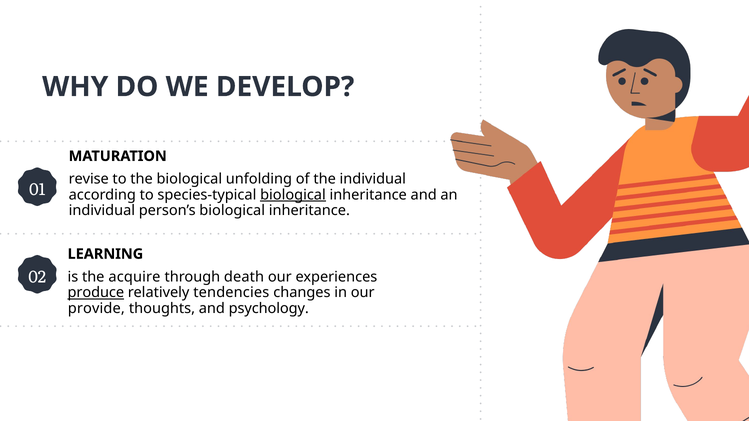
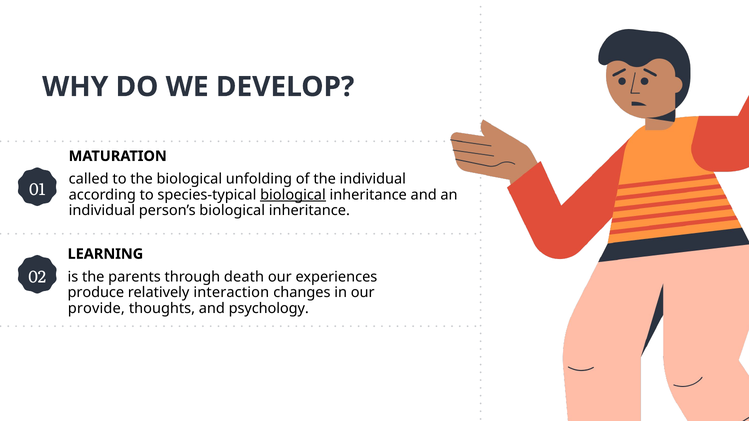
revise: revise -> called
acquire: acquire -> parents
produce underline: present -> none
tendencies: tendencies -> interaction
